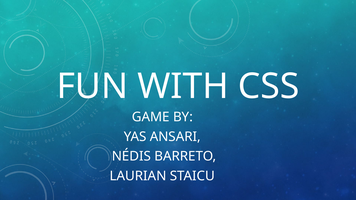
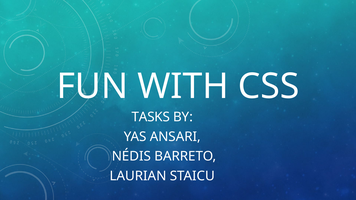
GAME: GAME -> TASKS
